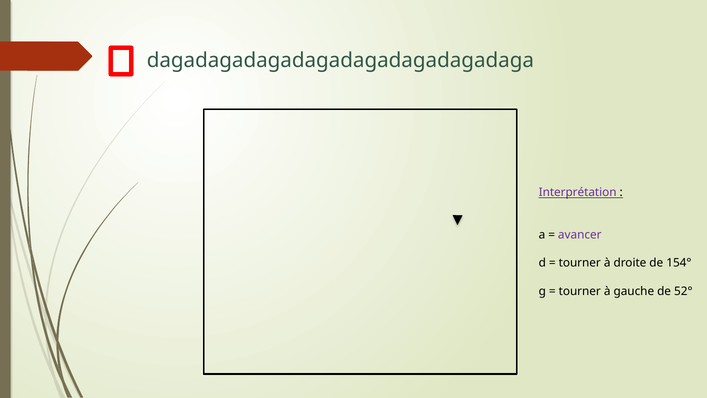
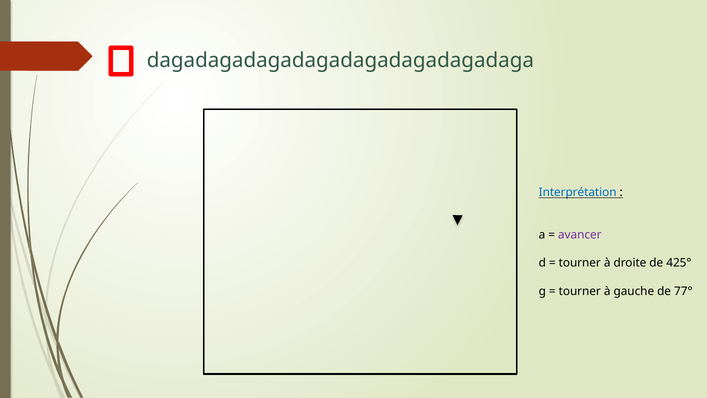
Interprétation colour: purple -> blue
154°: 154° -> 425°
52°: 52° -> 77°
